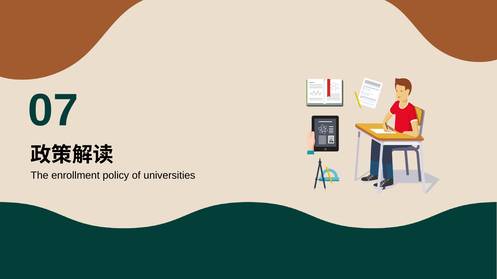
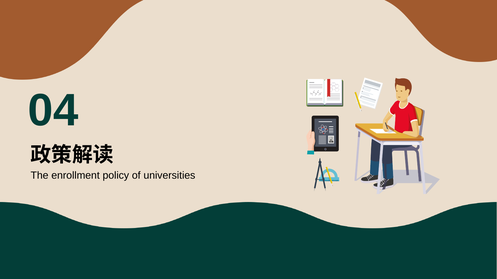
7: 7 -> 4
